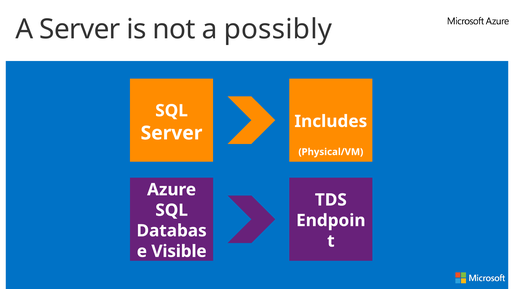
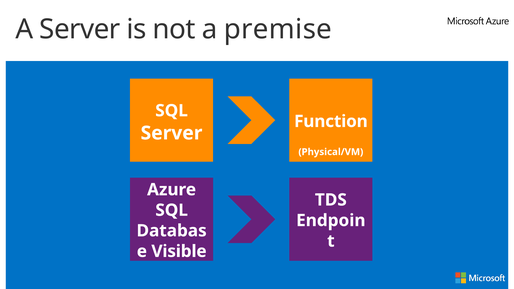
possibly: possibly -> premise
Includes: Includes -> Function
